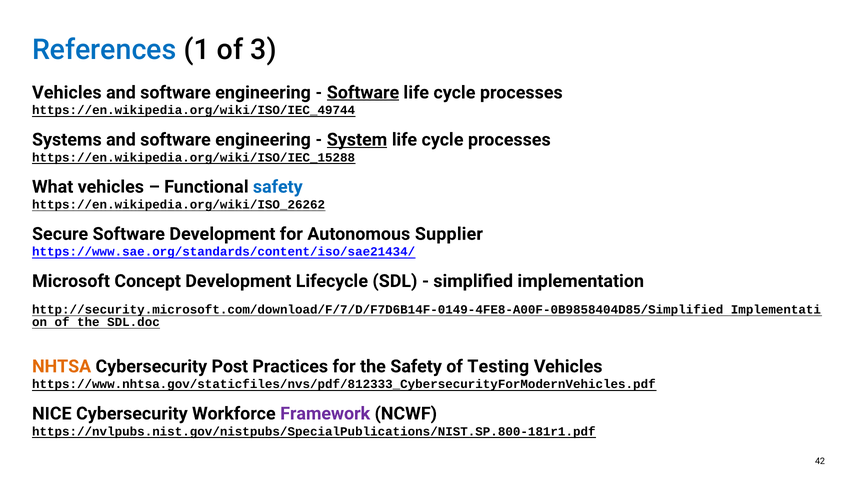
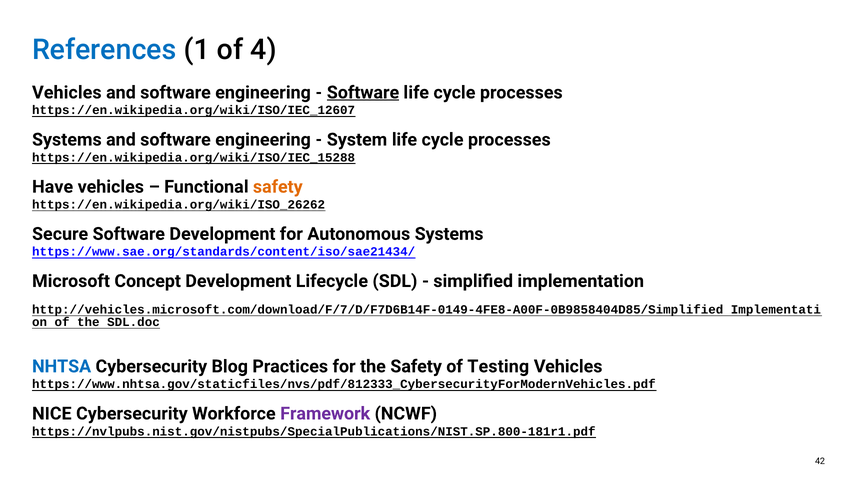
3: 3 -> 4
https://en.wikipedia.org/wiki/ISO/IEC_49744: https://en.wikipedia.org/wiki/ISO/IEC_49744 -> https://en.wikipedia.org/wiki/ISO/IEC_12607
System underline: present -> none
What: What -> Have
safety at (278, 187) colour: blue -> orange
Autonomous Supplier: Supplier -> Systems
http://security.microsoft.com/download/F/7/D/F7D6B14F-0149-4FE8-A00F-0B9858404D85/Simplified: http://security.microsoft.com/download/F/7/D/F7D6B14F-0149-4FE8-A00F-0B9858404D85/Simplified -> http://vehicles.microsoft.com/download/F/7/D/F7D6B14F-0149-4FE8-A00F-0B9858404D85/Simplified
NHTSA colour: orange -> blue
Post: Post -> Blog
